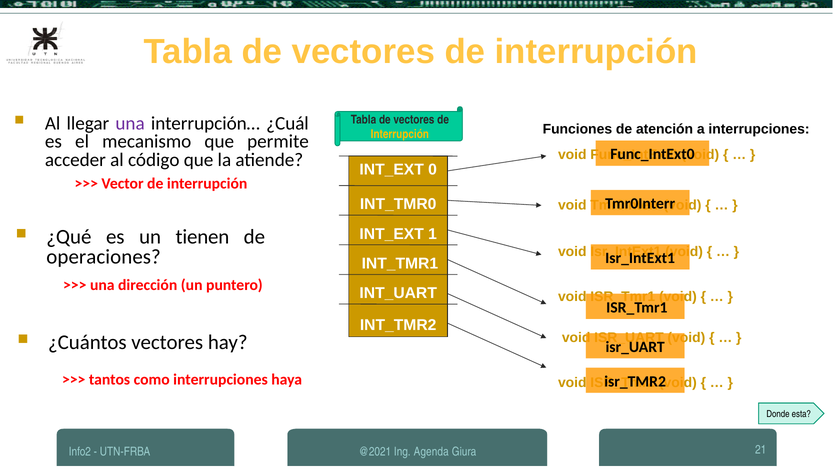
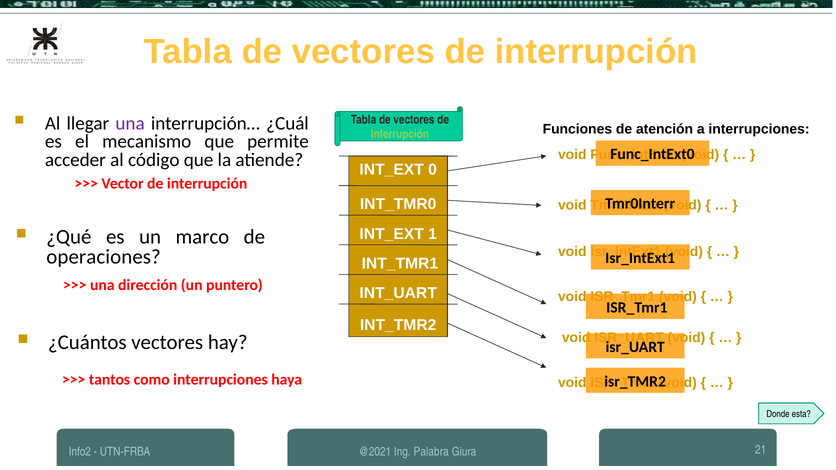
Interrupción at (400, 134) colour: yellow -> light green
tienen: tienen -> marco
Agenda: Agenda -> Palabra
